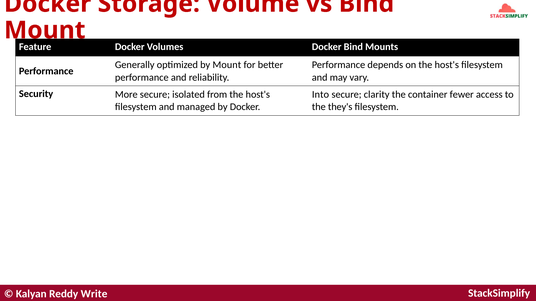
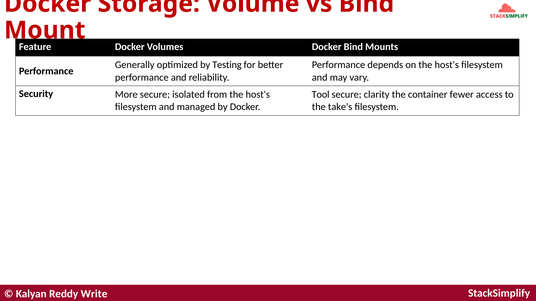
by Mount: Mount -> Testing
Into: Into -> Tool
they's: they's -> take's
